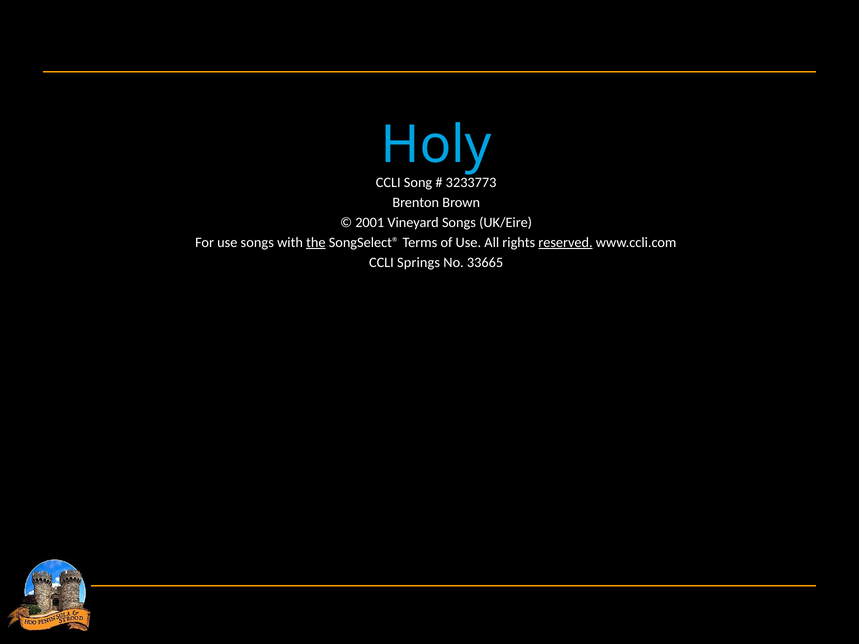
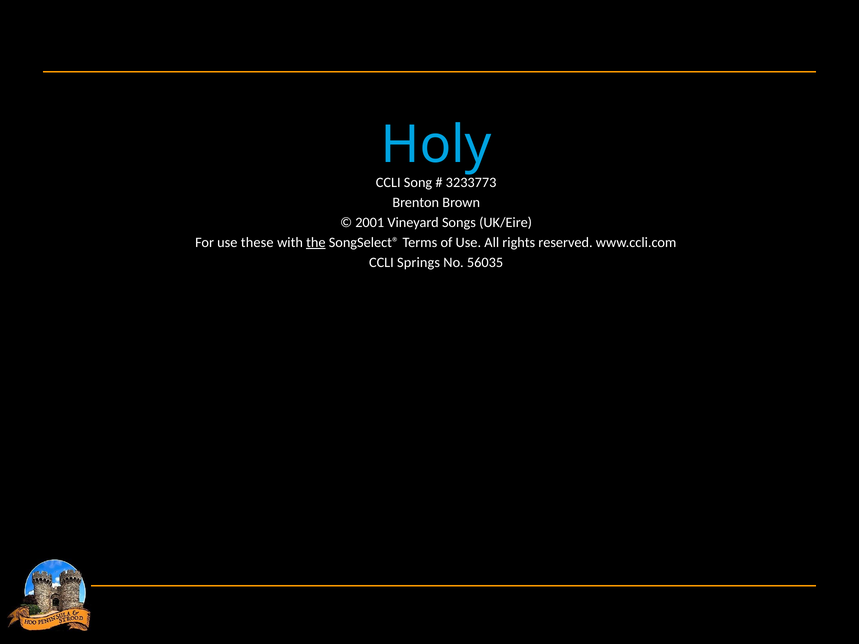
use songs: songs -> these
reserved underline: present -> none
33665: 33665 -> 56035
